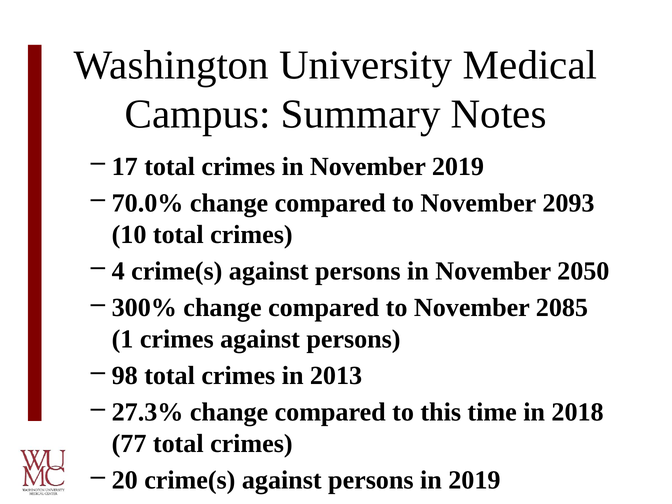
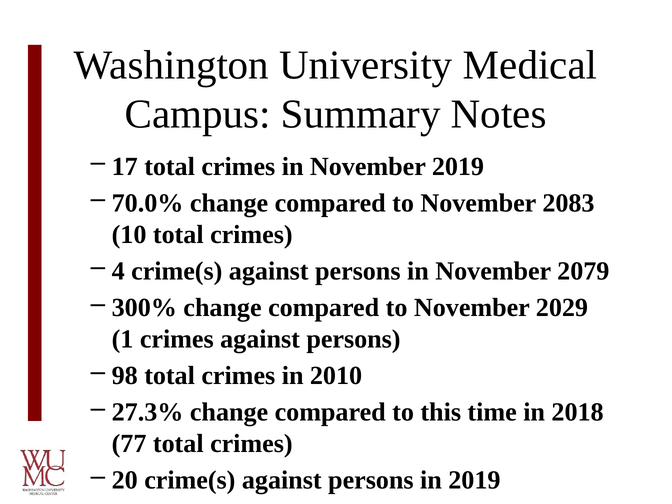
2093: 2093 -> 2083
2050: 2050 -> 2079
2085: 2085 -> 2029
2013: 2013 -> 2010
